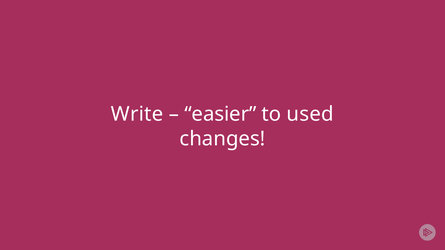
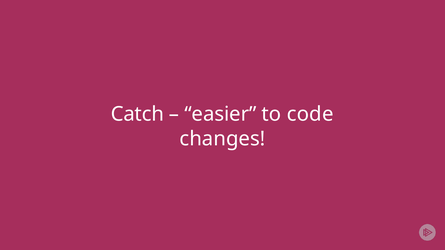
Write: Write -> Catch
used: used -> code
